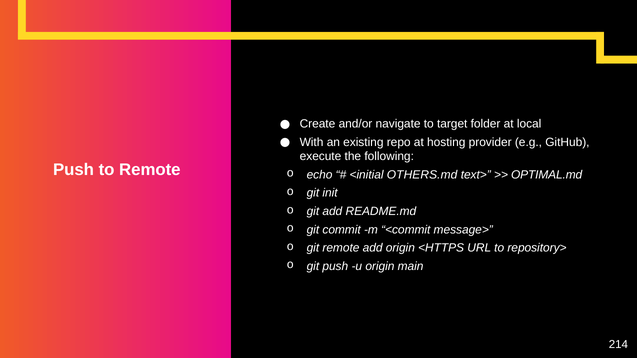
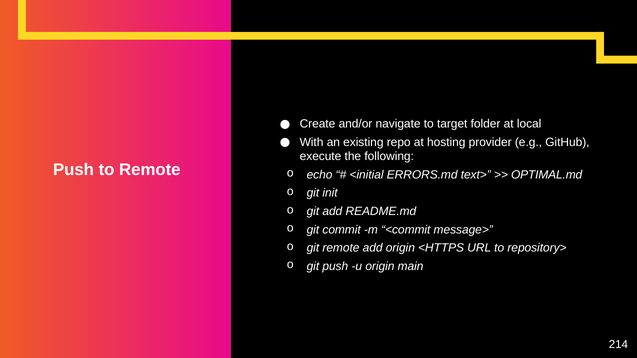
OTHERS.md: OTHERS.md -> ERRORS.md
